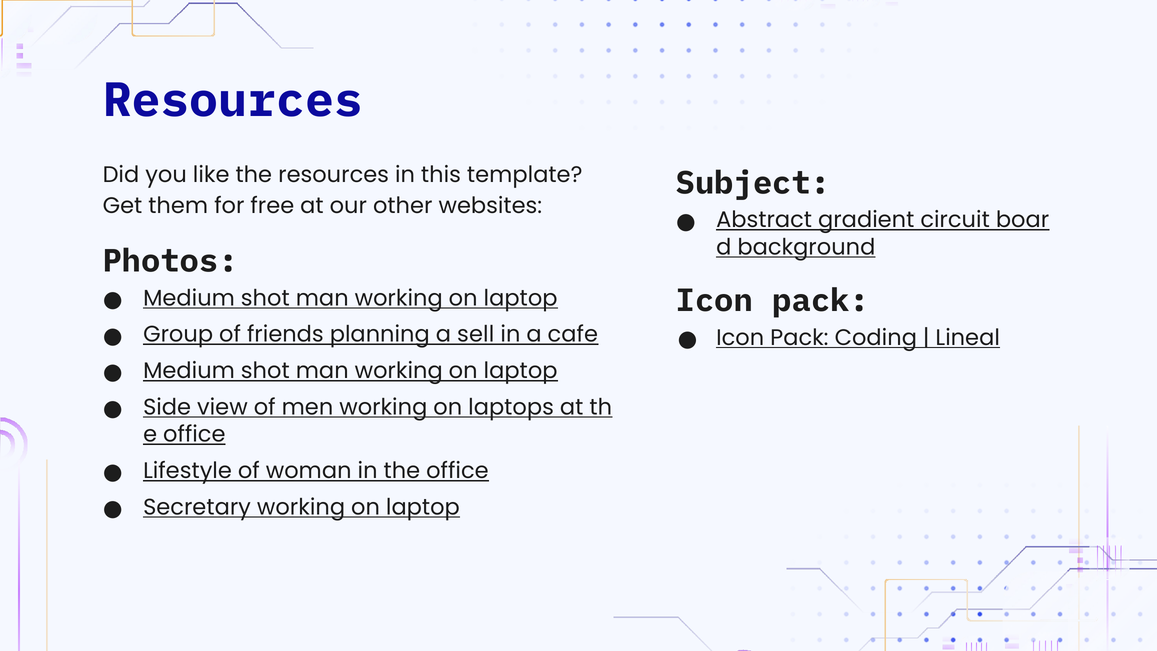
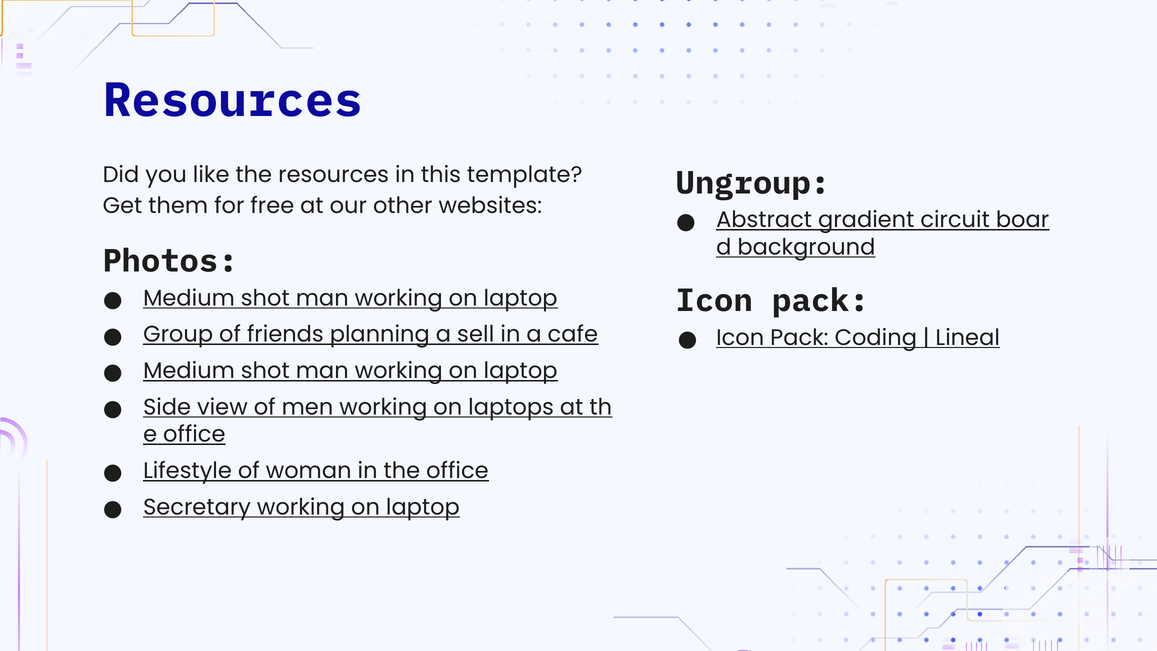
Subject: Subject -> Ungroup
